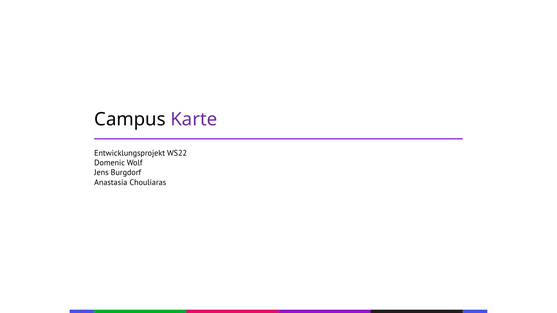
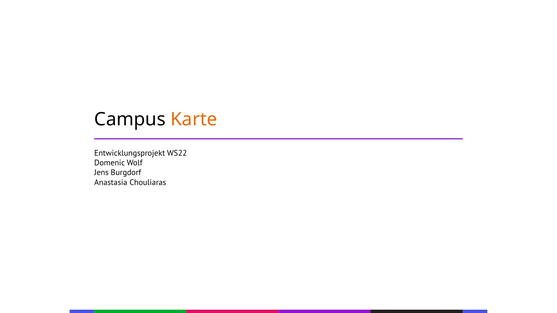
Karte colour: purple -> orange
